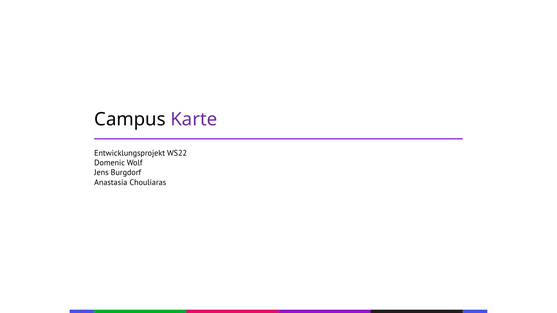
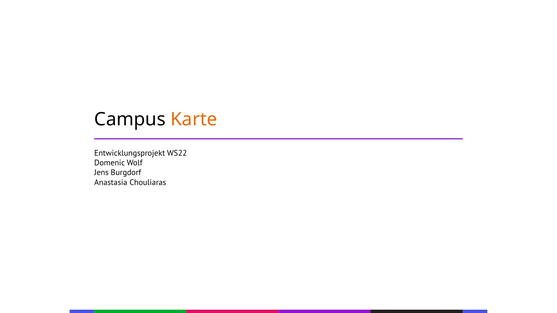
Karte colour: purple -> orange
